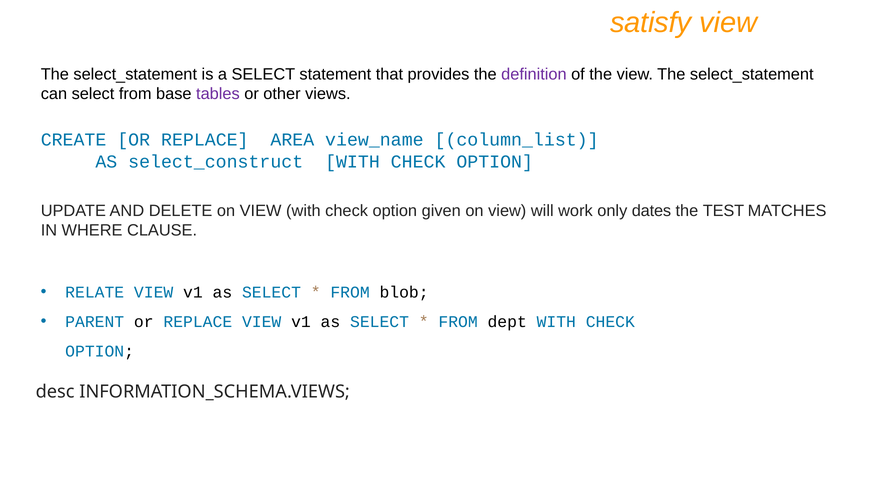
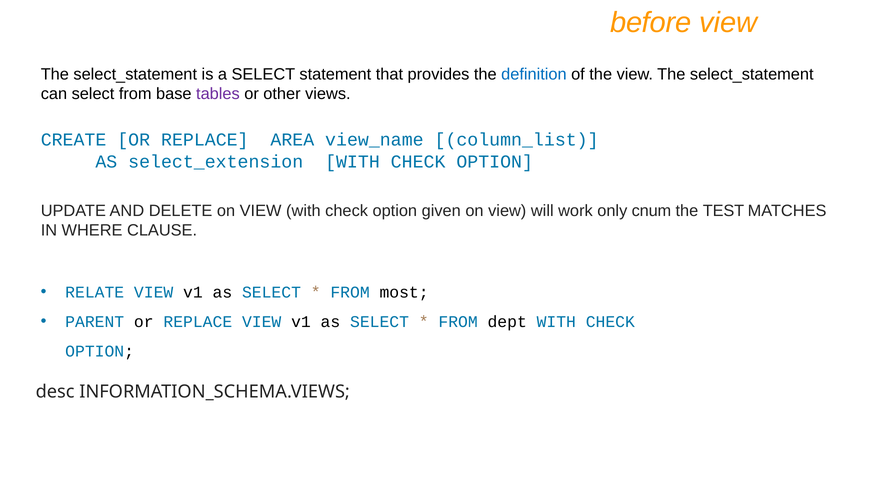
satisfy: satisfy -> before
definition colour: purple -> blue
select_construct: select_construct -> select_extension
dates: dates -> cnum
blob: blob -> most
